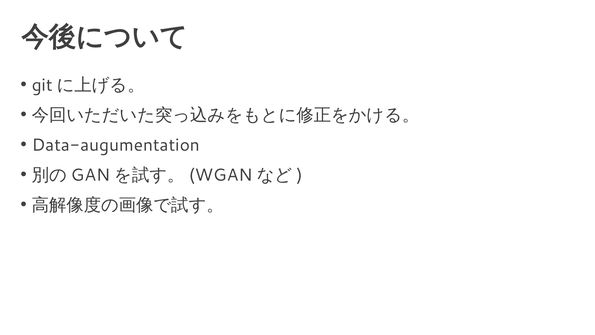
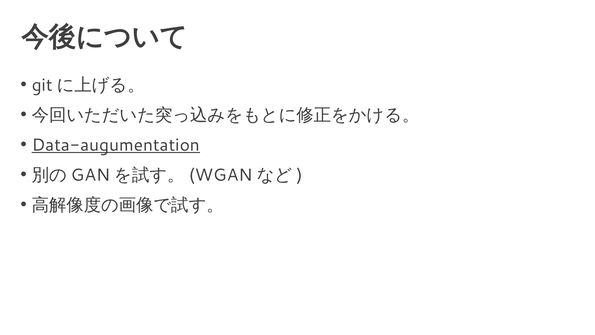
Data-augumentation underline: none -> present
